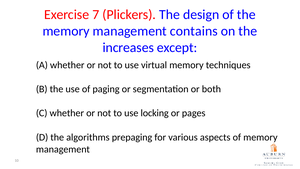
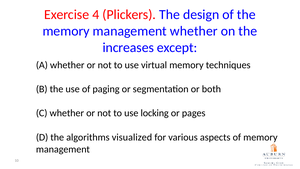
7: 7 -> 4
management contains: contains -> whether
prepaging: prepaging -> visualized
